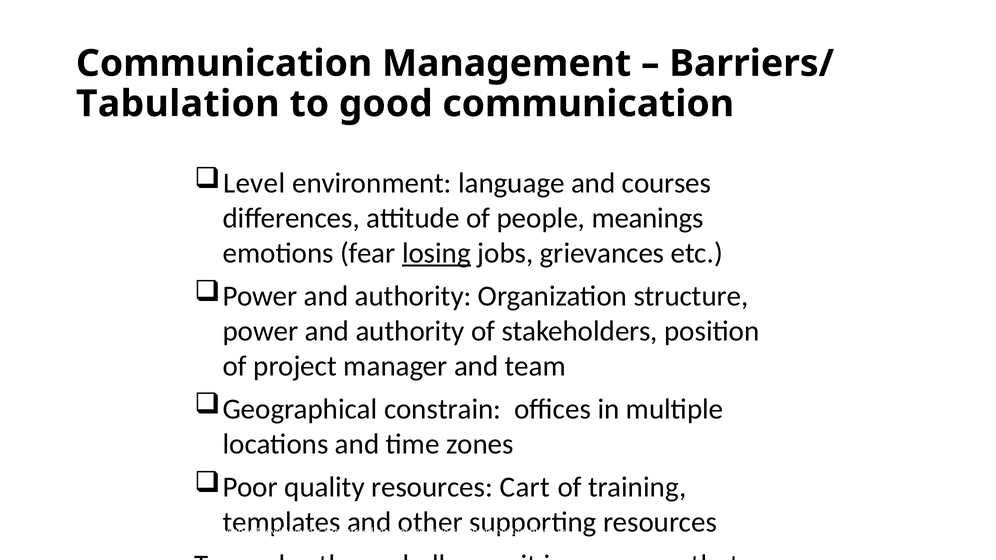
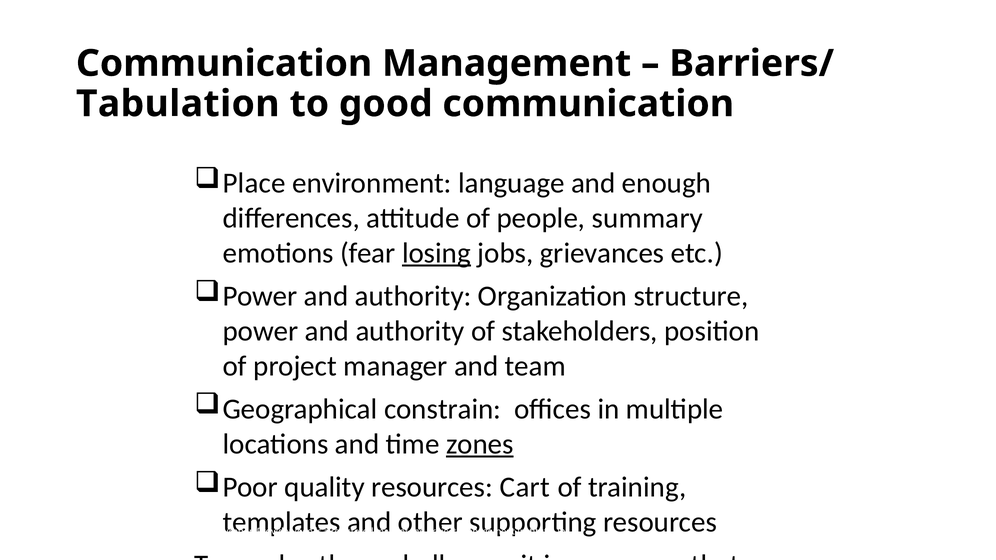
Level: Level -> Place
courses: courses -> enough
meanings: meanings -> summary
zones underline: none -> present
